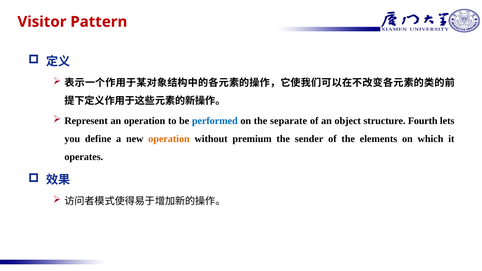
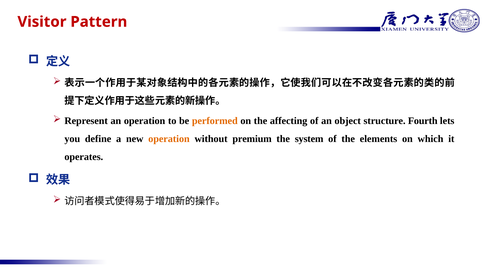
performed colour: blue -> orange
separate: separate -> affecting
sender: sender -> system
